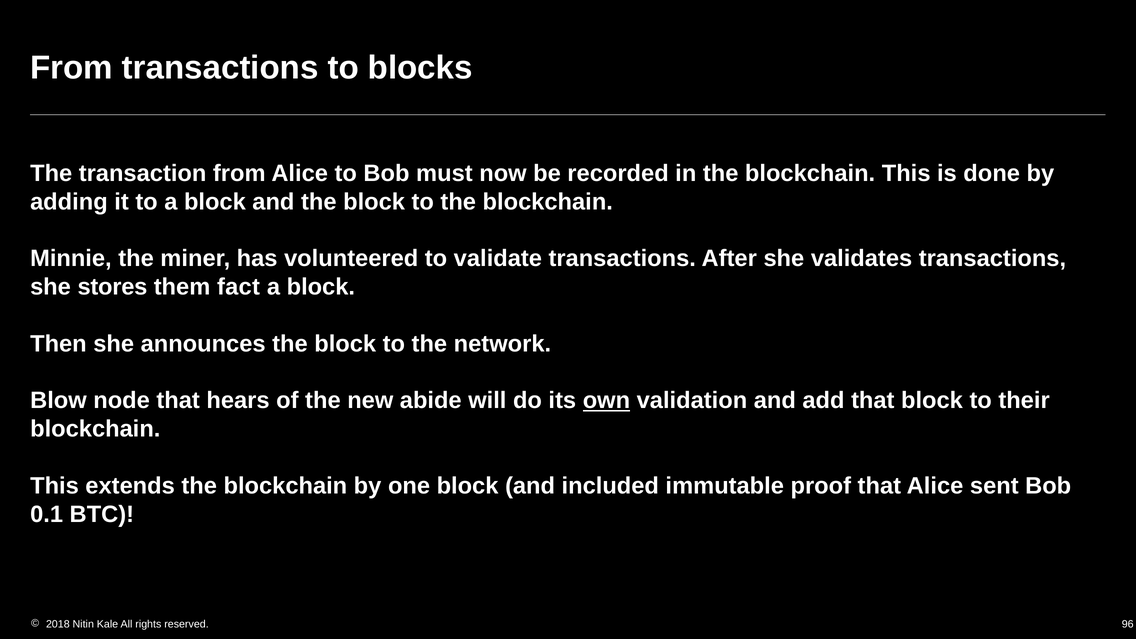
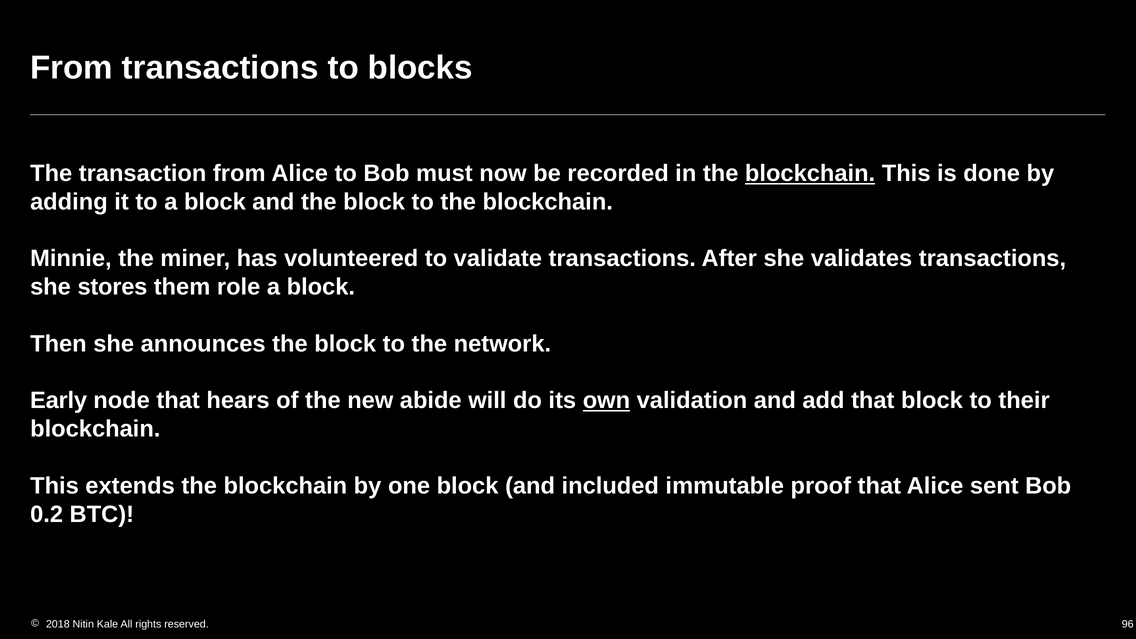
blockchain at (810, 173) underline: none -> present
fact: fact -> role
Blow: Blow -> Early
0.1: 0.1 -> 0.2
